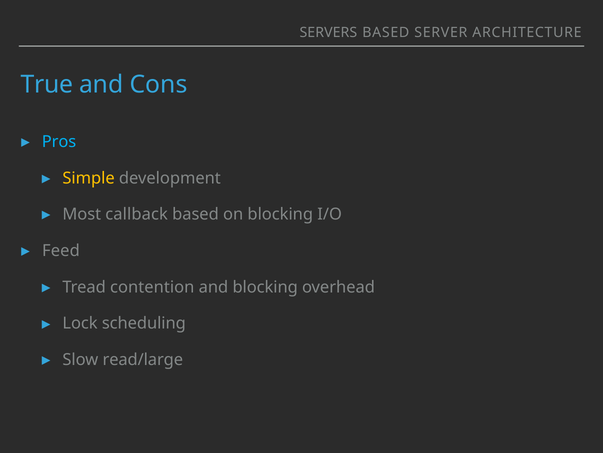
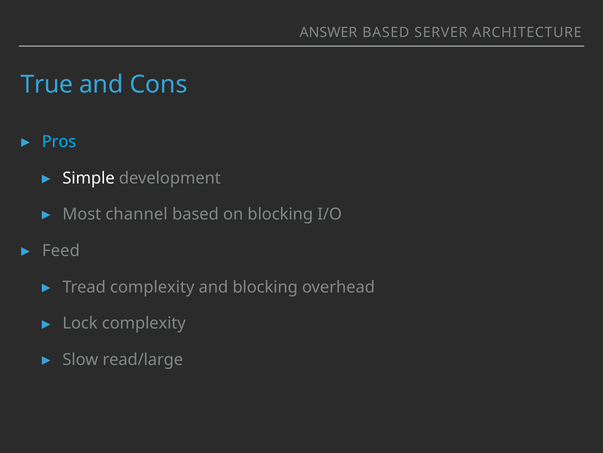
SERVERS: SERVERS -> ANSWER
Simple colour: yellow -> white
callback: callback -> channel
Tread contention: contention -> complexity
Lock scheduling: scheduling -> complexity
